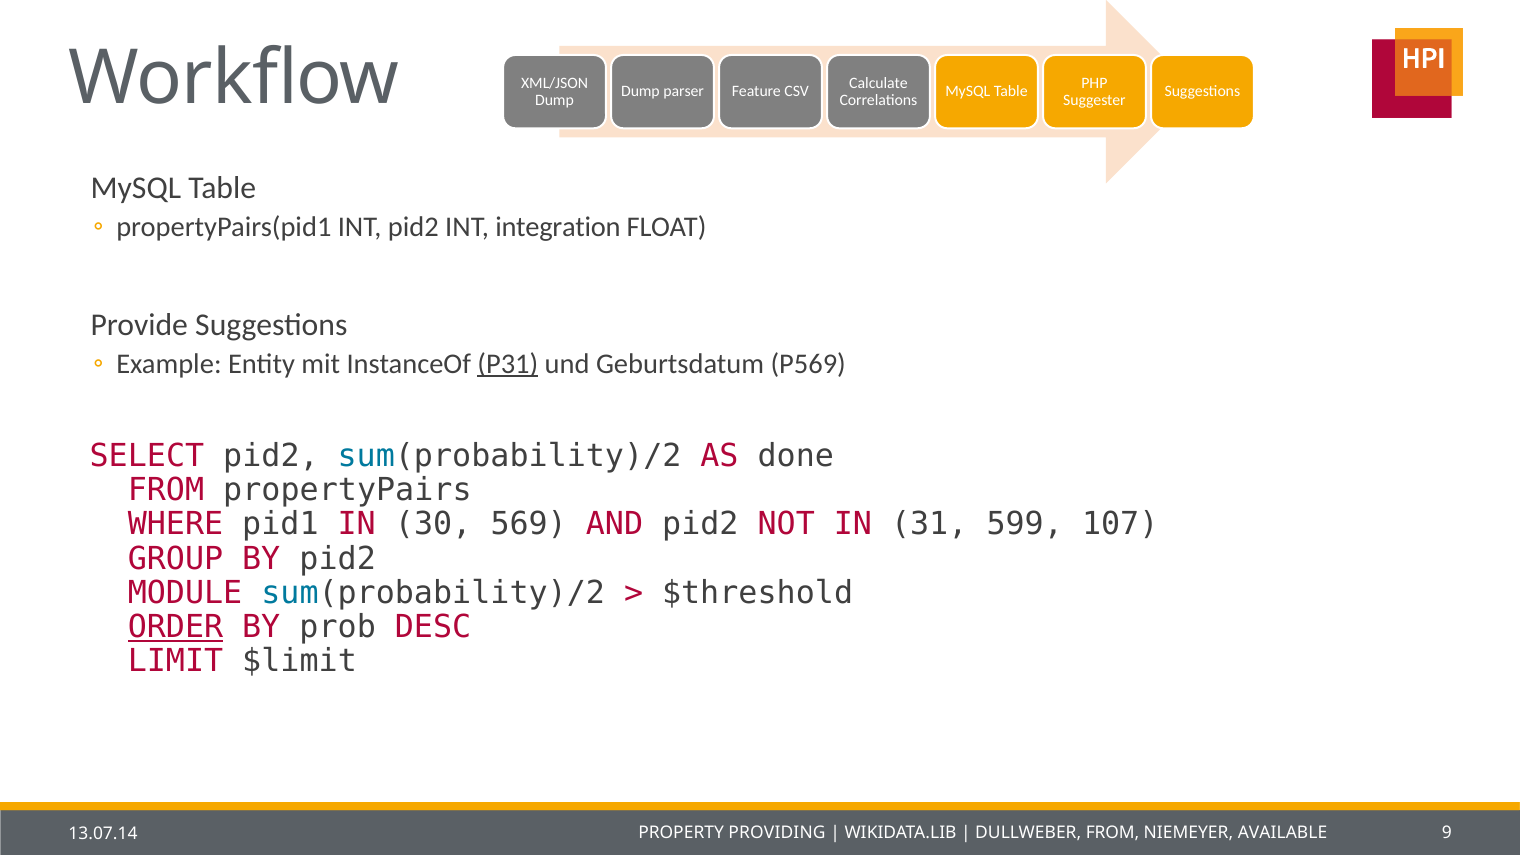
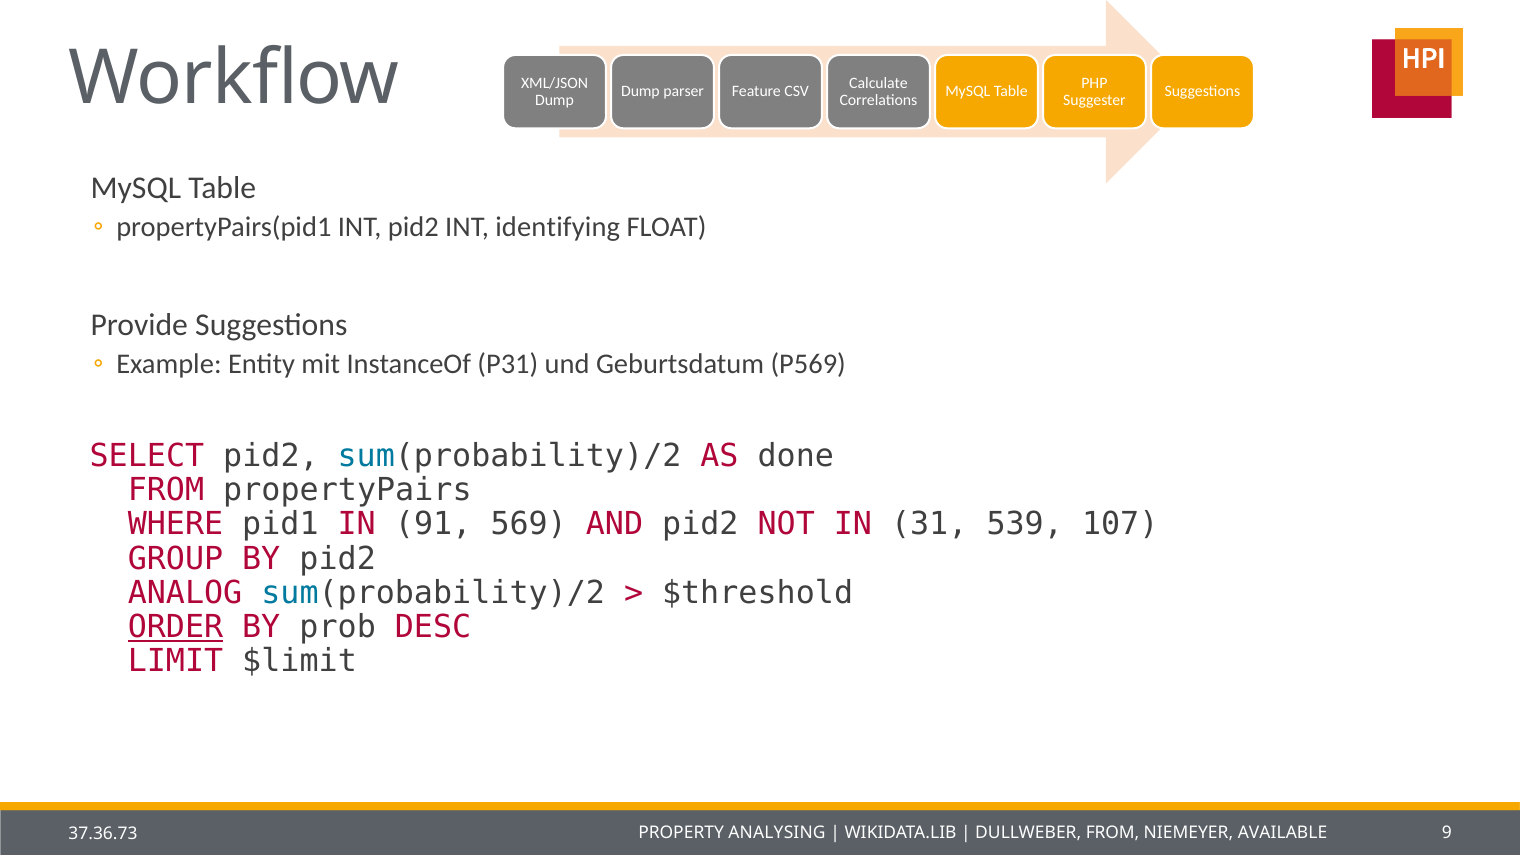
integration: integration -> identifying
P31 underline: present -> none
30: 30 -> 91
599: 599 -> 539
MODULE: MODULE -> ANALOG
PROVIDING: PROVIDING -> ANALYSING
13.07.14: 13.07.14 -> 37.36.73
